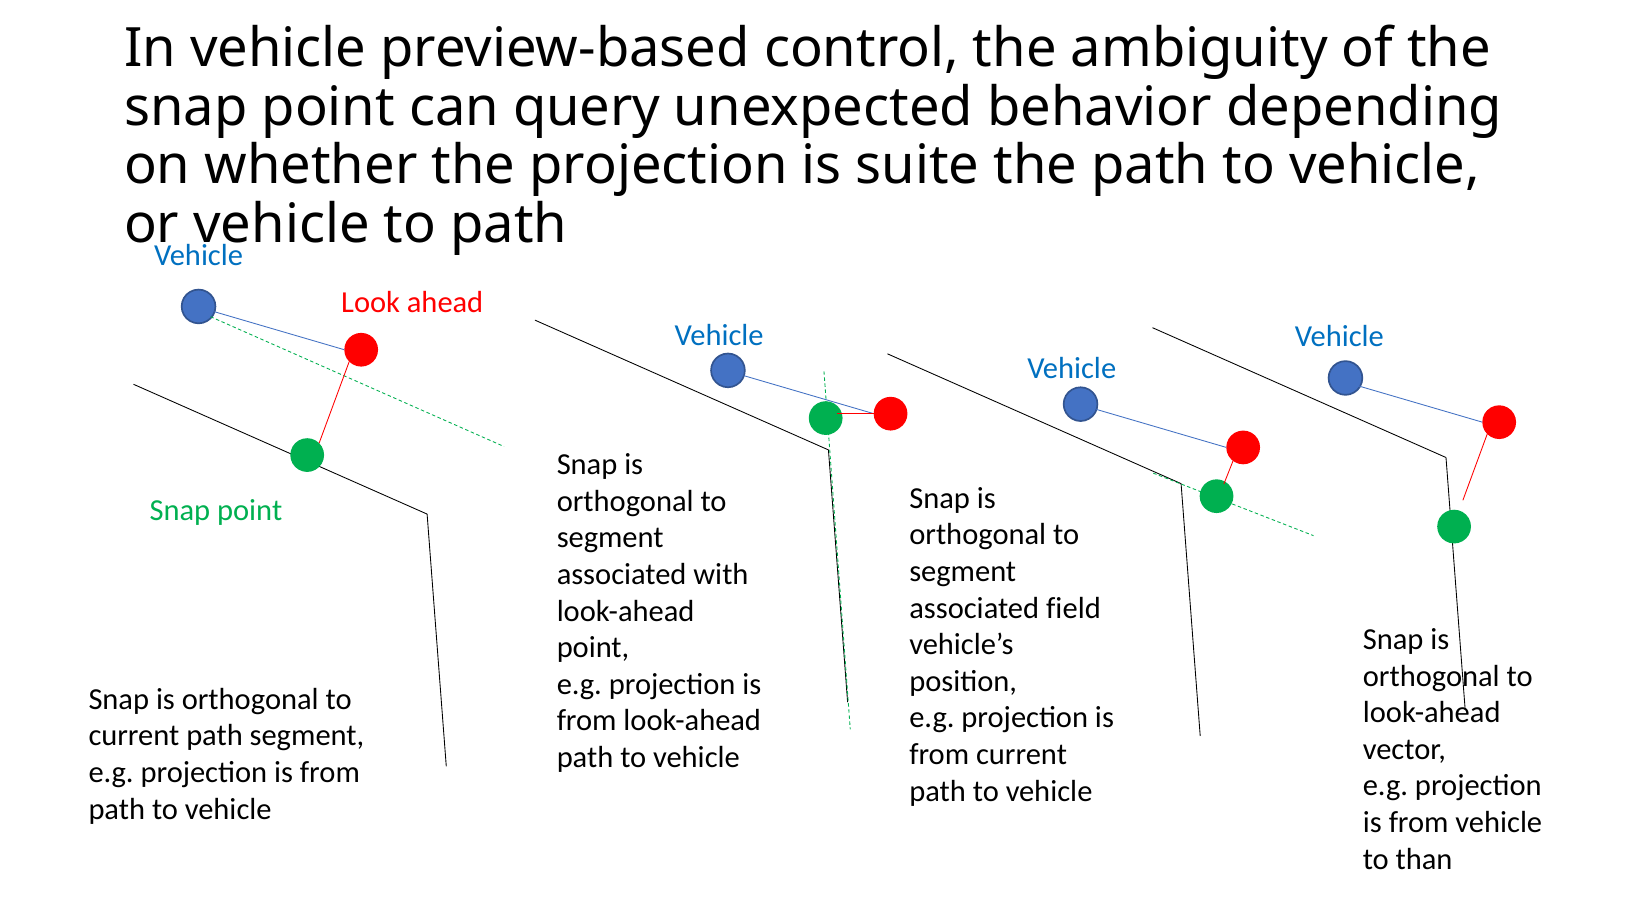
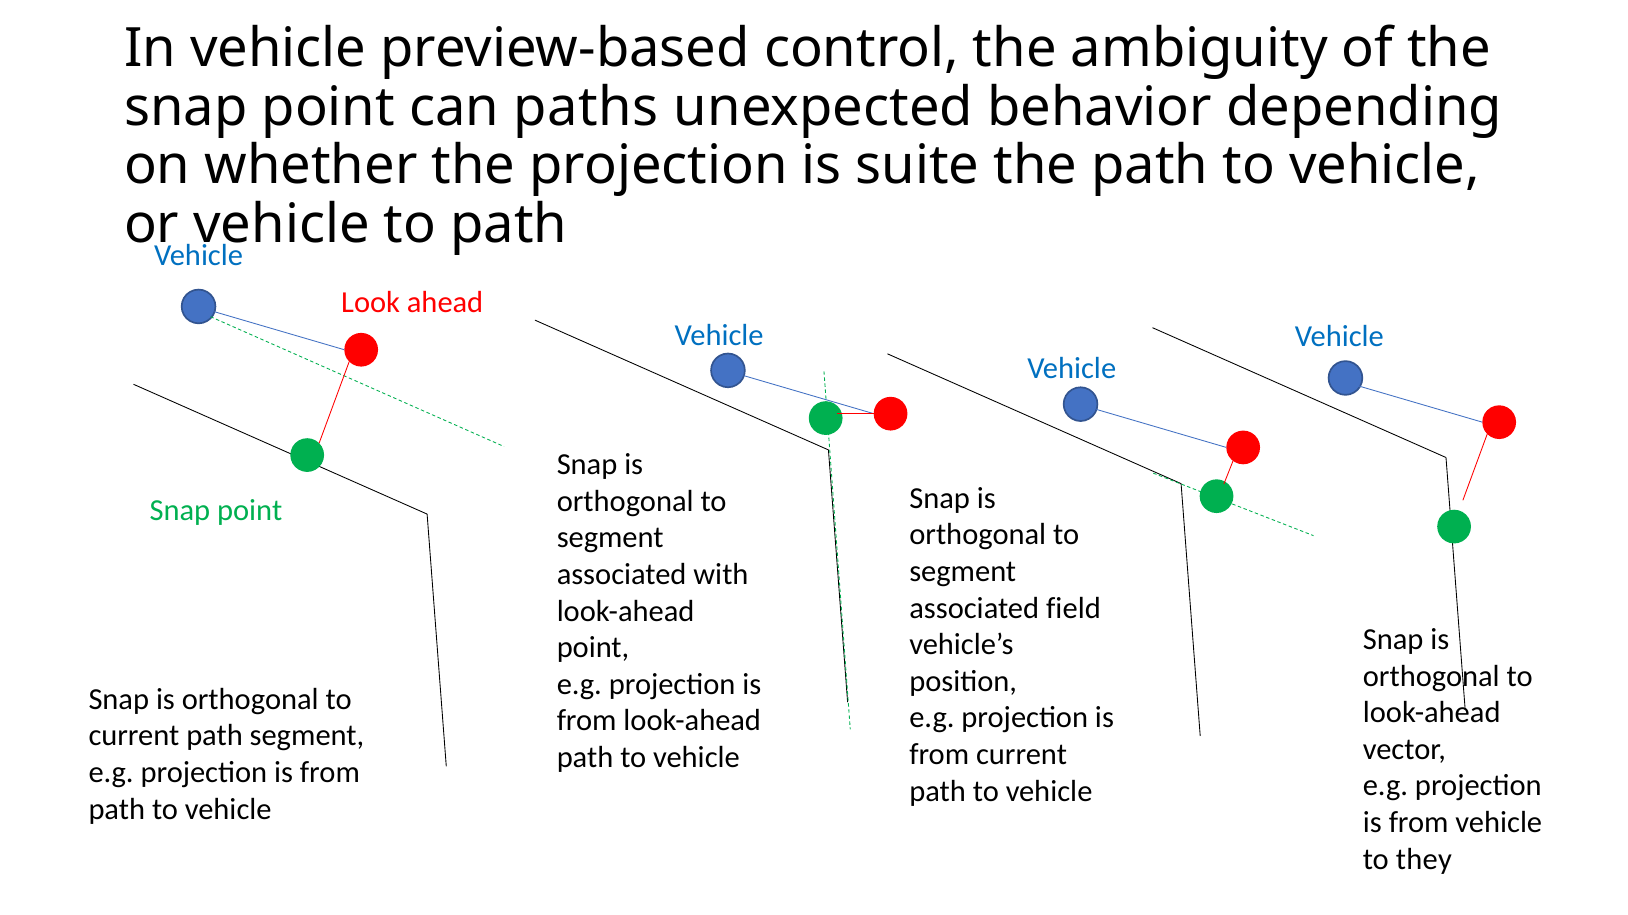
query: query -> paths
than: than -> they
